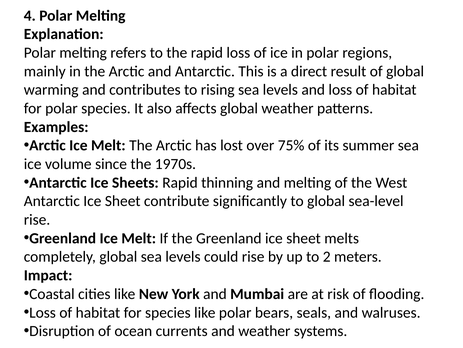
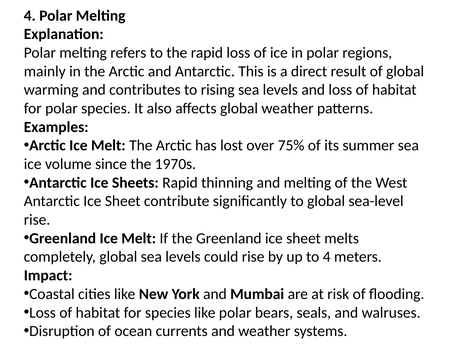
to 2: 2 -> 4
